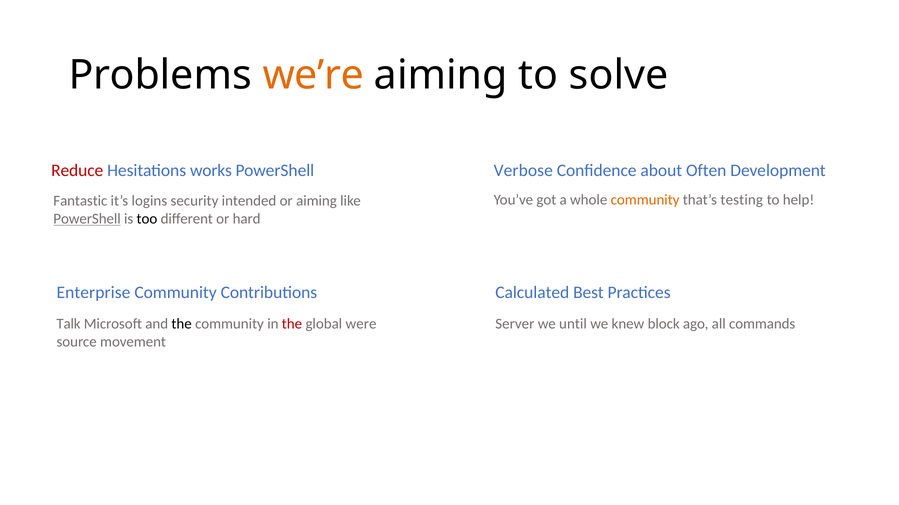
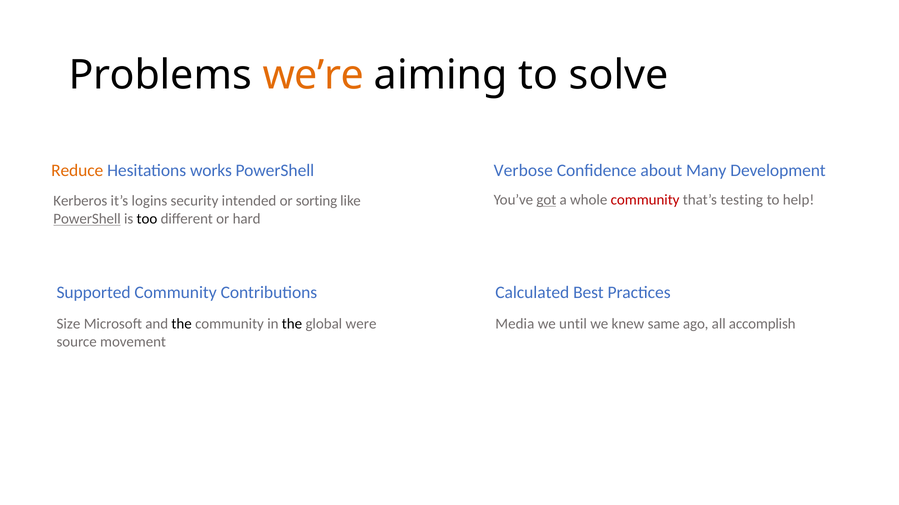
Reduce colour: red -> orange
Often: Often -> Many
got underline: none -> present
community at (645, 200) colour: orange -> red
Fantastic: Fantastic -> Kerberos
or aiming: aiming -> sorting
Enterprise: Enterprise -> Supported
Talk: Talk -> Size
the at (292, 324) colour: red -> black
Server: Server -> Media
block: block -> same
commands: commands -> accomplish
